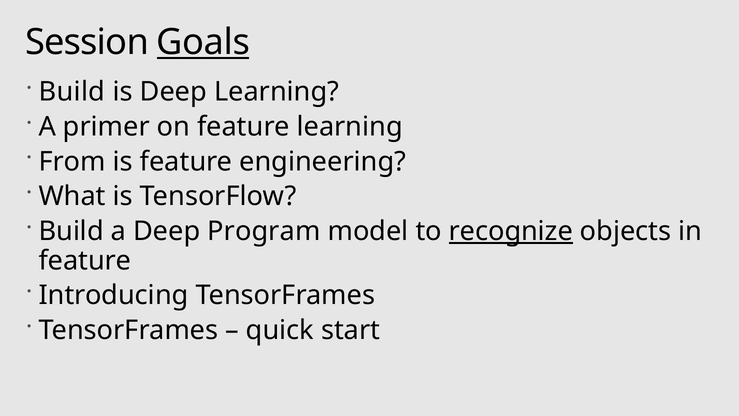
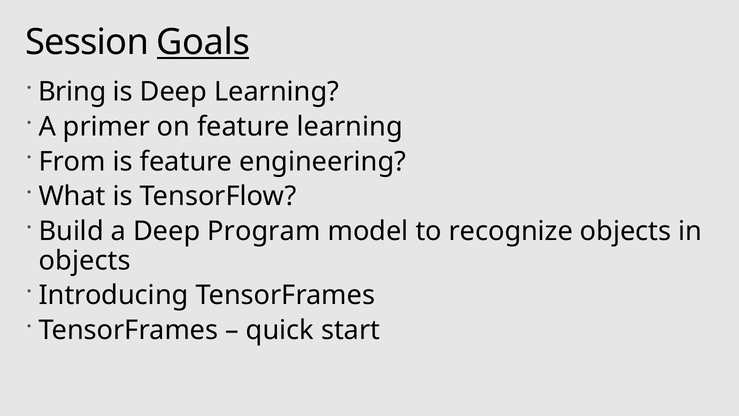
Build at (72, 92): Build -> Bring
recognize underline: present -> none
feature at (85, 260): feature -> objects
